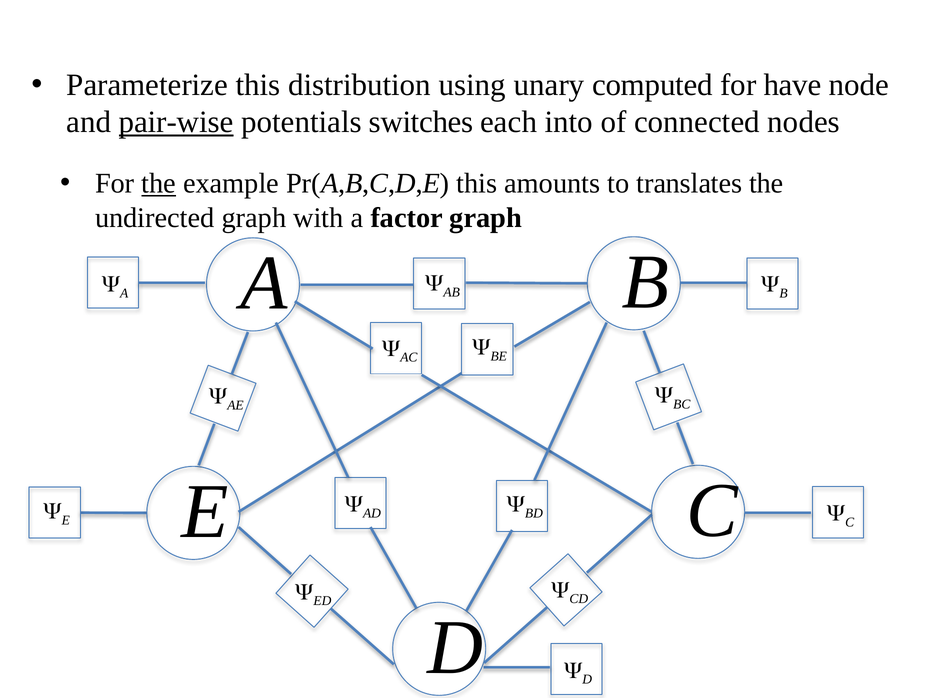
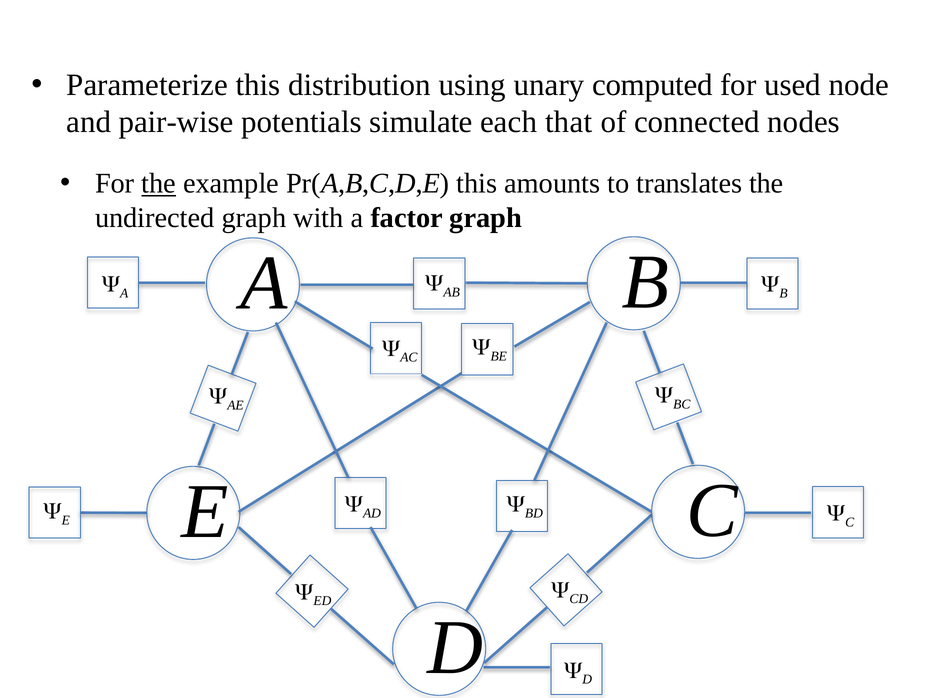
have: have -> used
pair-wise underline: present -> none
switches: switches -> simulate
into: into -> that
